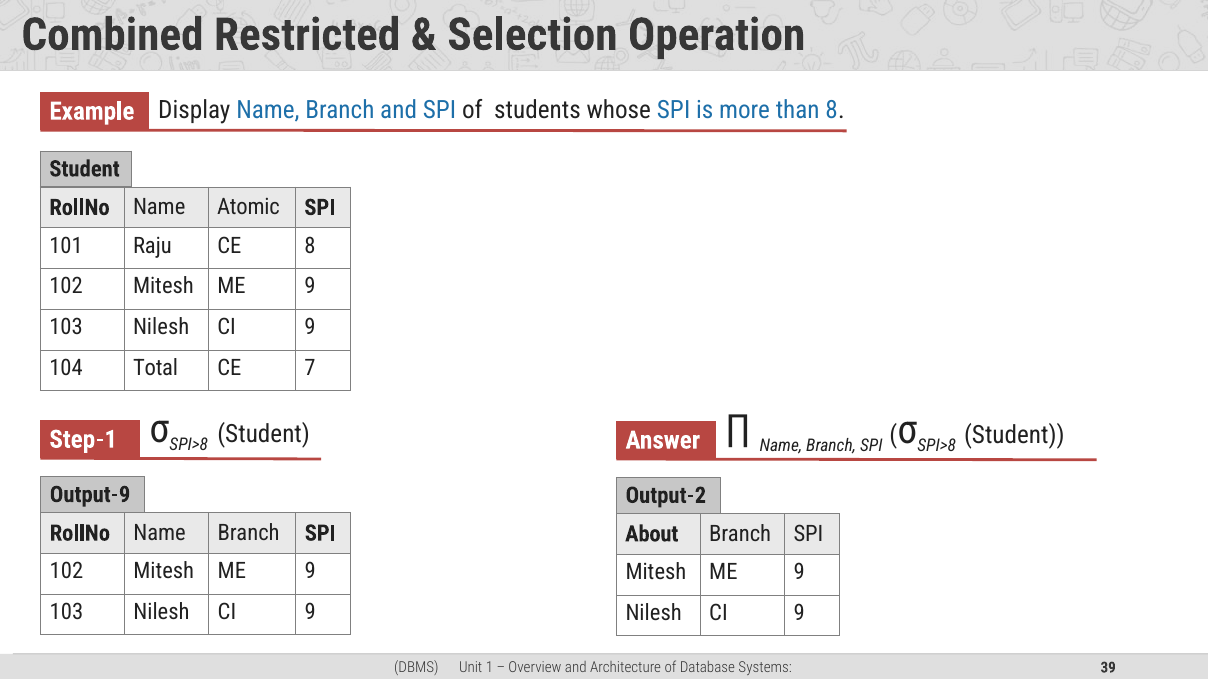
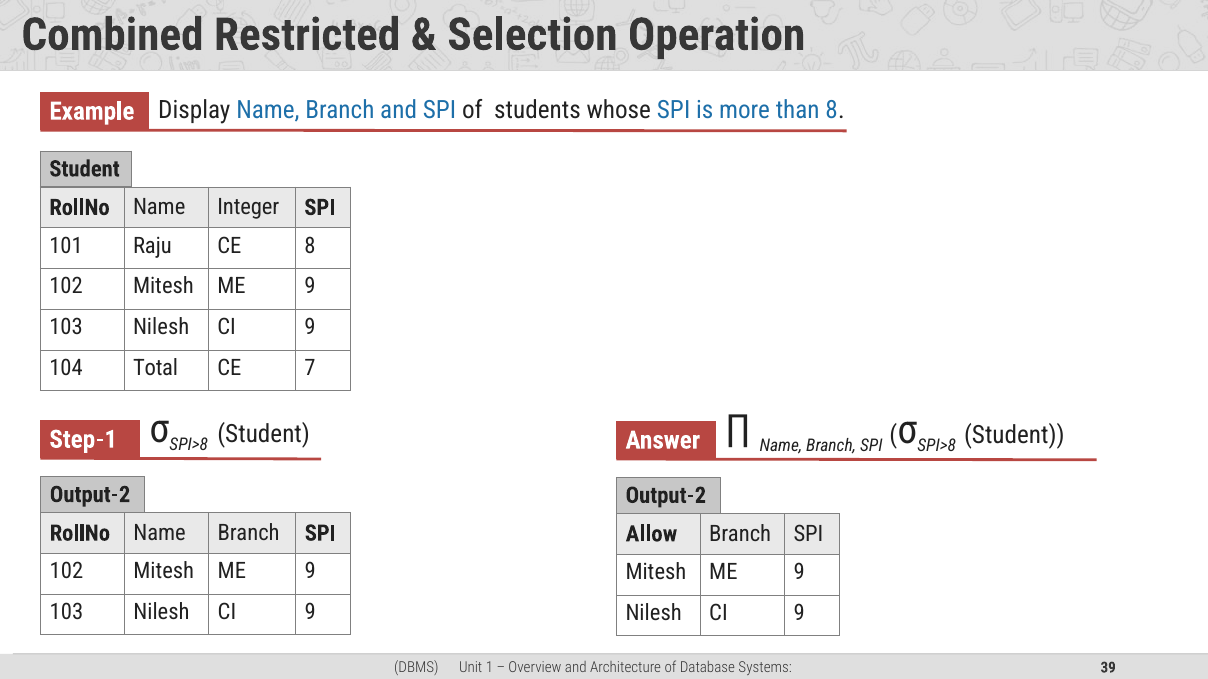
Atomic: Atomic -> Integer
Output-9 at (90, 495): Output-9 -> Output-2
About: About -> Allow
